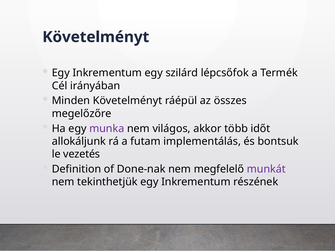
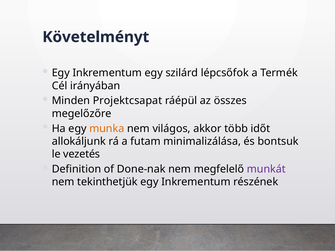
Minden Követelményt: Követelményt -> Projektcsapat
munka colour: purple -> orange
implementálás: implementálás -> minimalizálása
